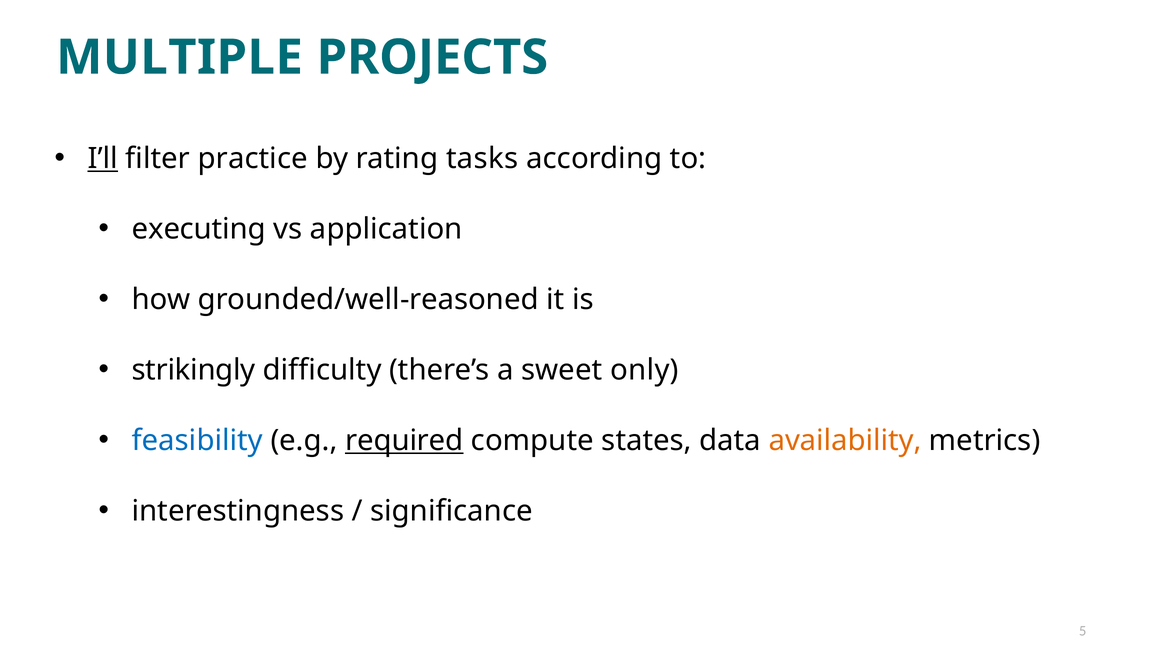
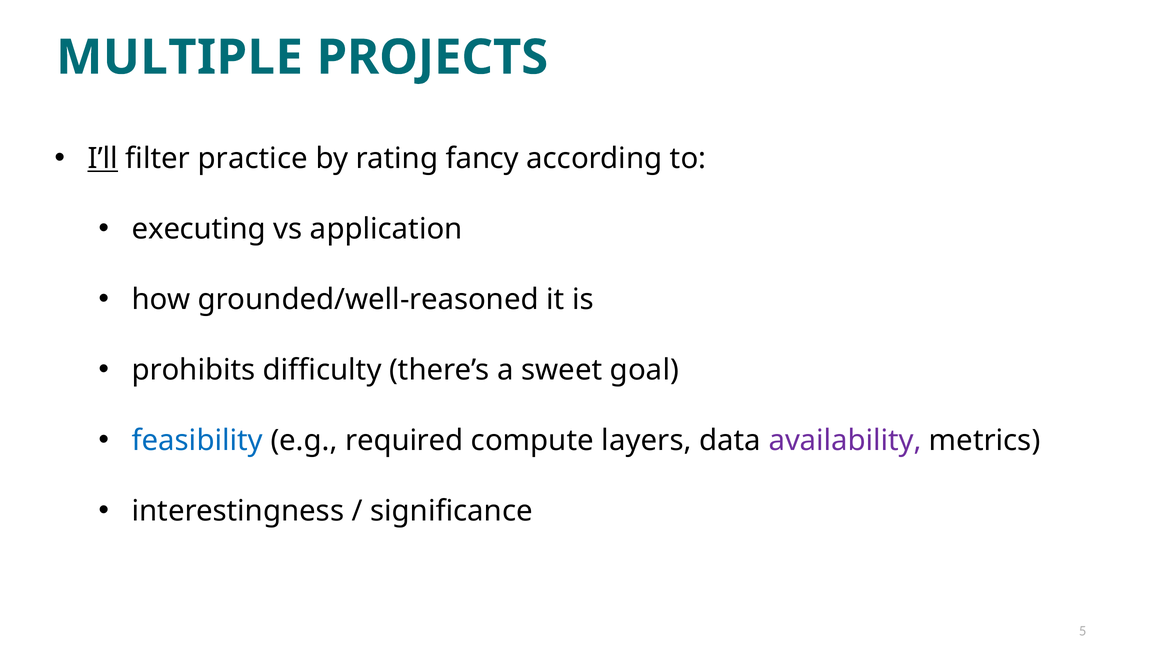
tasks: tasks -> fancy
strikingly: strikingly -> prohibits
only: only -> goal
required underline: present -> none
states: states -> layers
availability colour: orange -> purple
